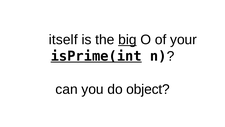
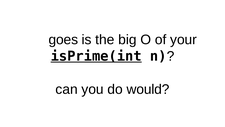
itself: itself -> goes
big underline: present -> none
object: object -> would
